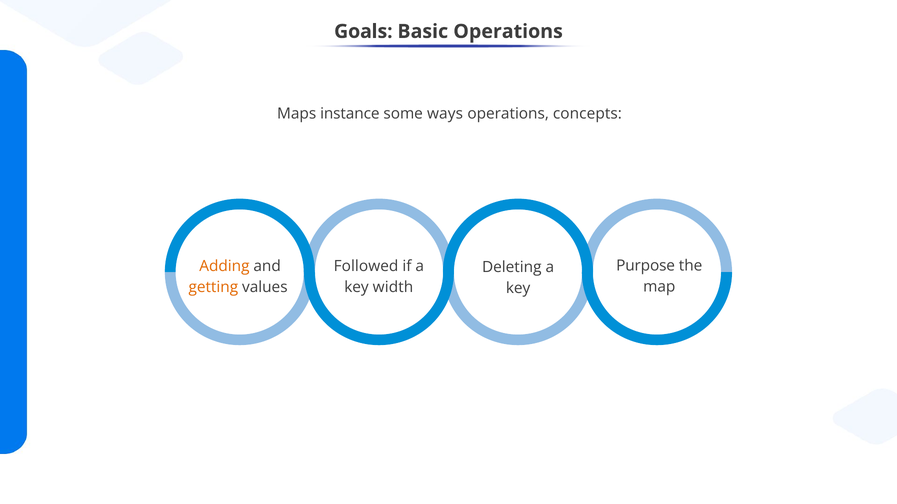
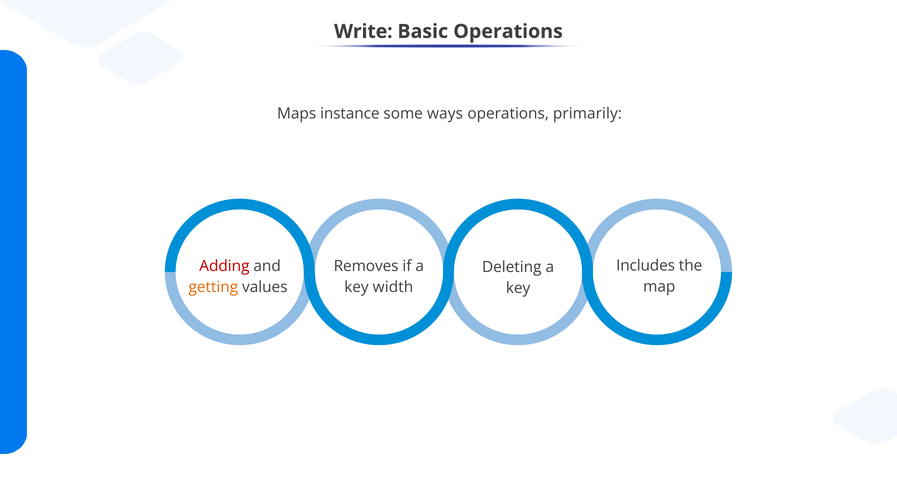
Goals: Goals -> Write
concepts: concepts -> primarily
Purpose: Purpose -> Includes
Adding colour: orange -> red
Followed: Followed -> Removes
